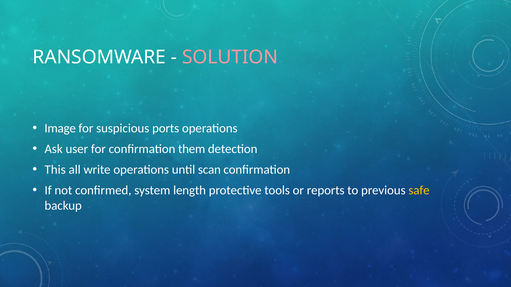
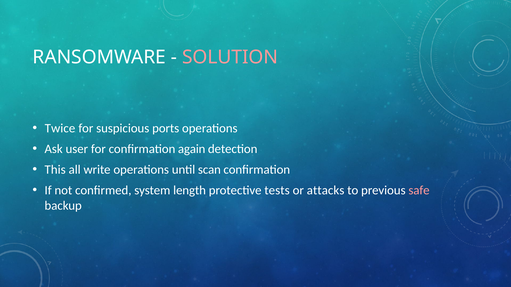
Image: Image -> Twice
them: them -> again
tools: tools -> tests
reports: reports -> attacks
safe colour: yellow -> pink
